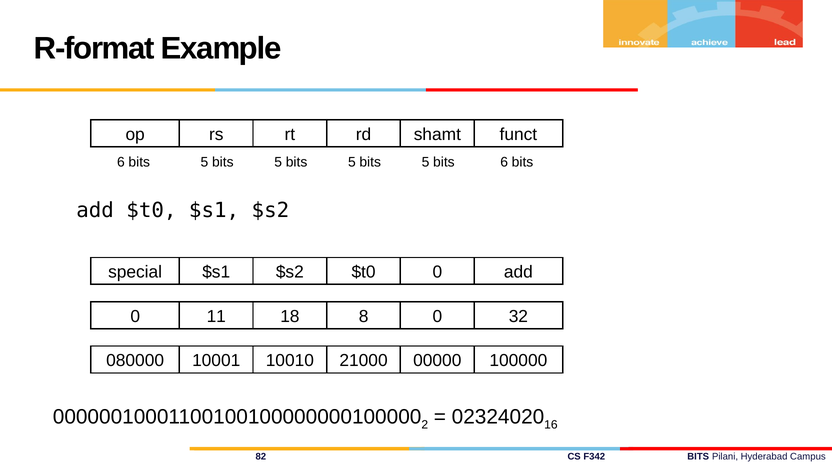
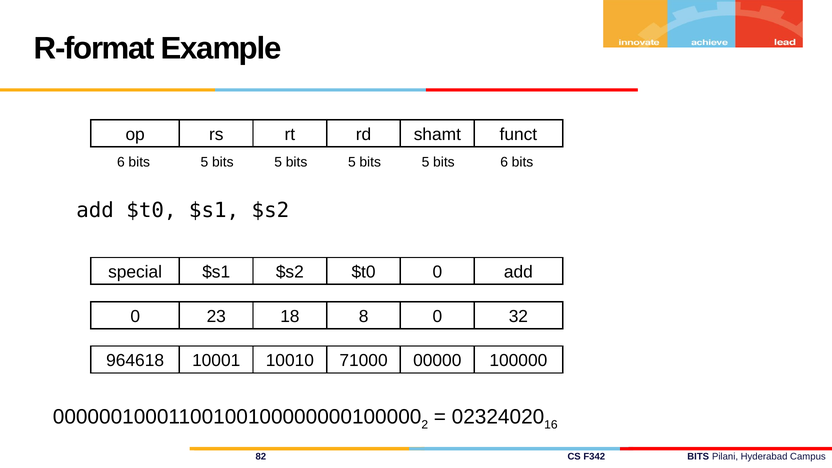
11: 11 -> 23
080000: 080000 -> 964618
21000: 21000 -> 71000
